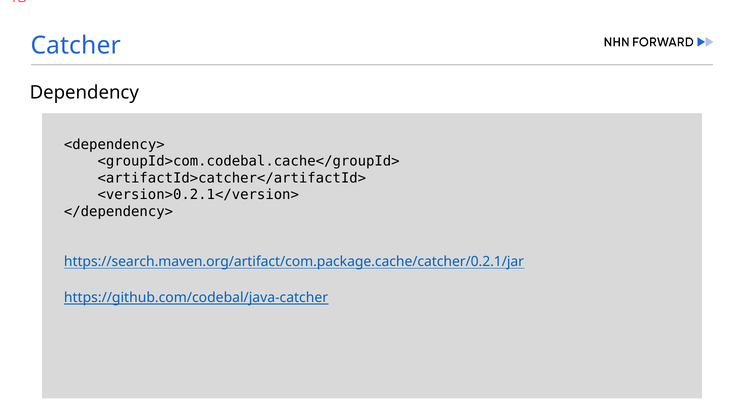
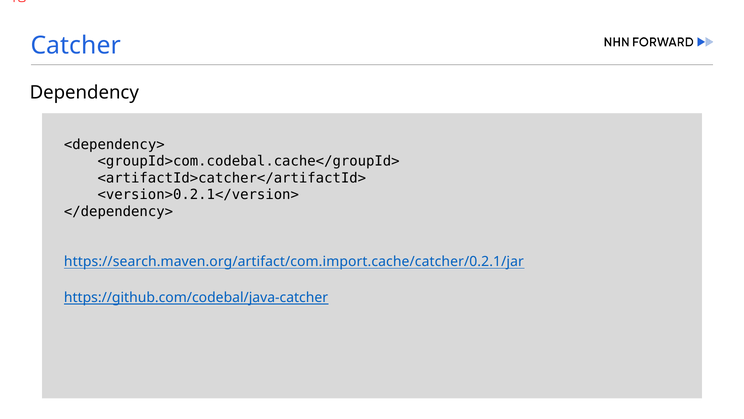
https://search.maven.org/artifact/com.package.cache/catcher/0.2.1/jar: https://search.maven.org/artifact/com.package.cache/catcher/0.2.1/jar -> https://search.maven.org/artifact/com.import.cache/catcher/0.2.1/jar
